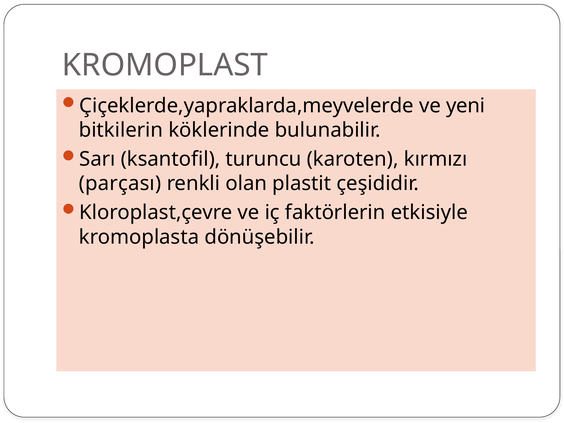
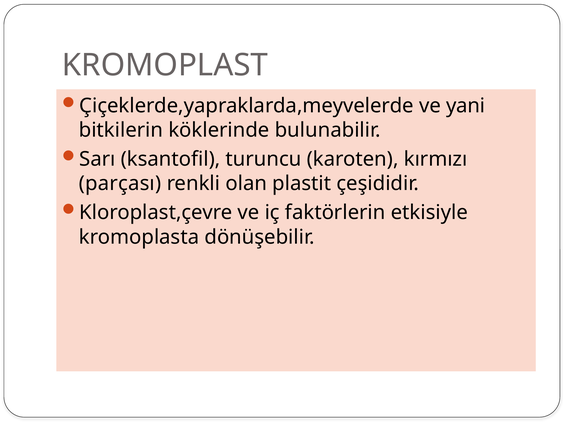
yeni: yeni -> yani
